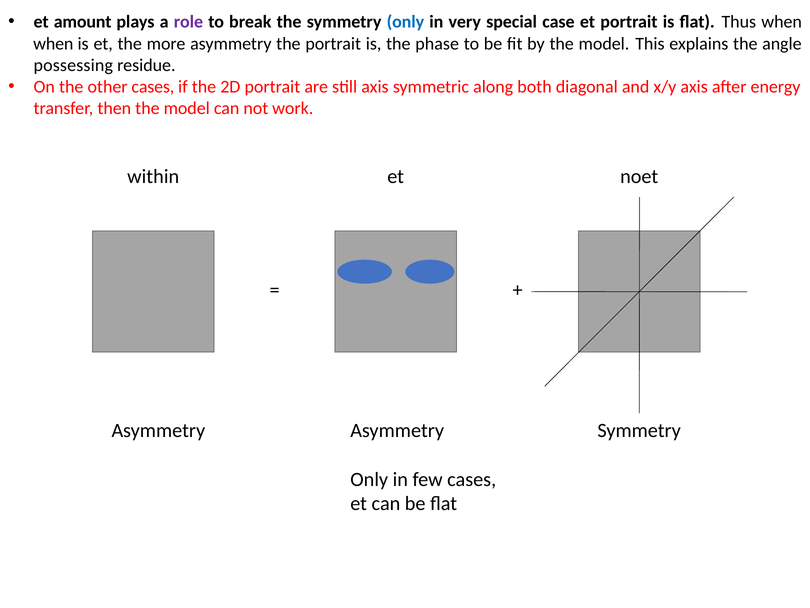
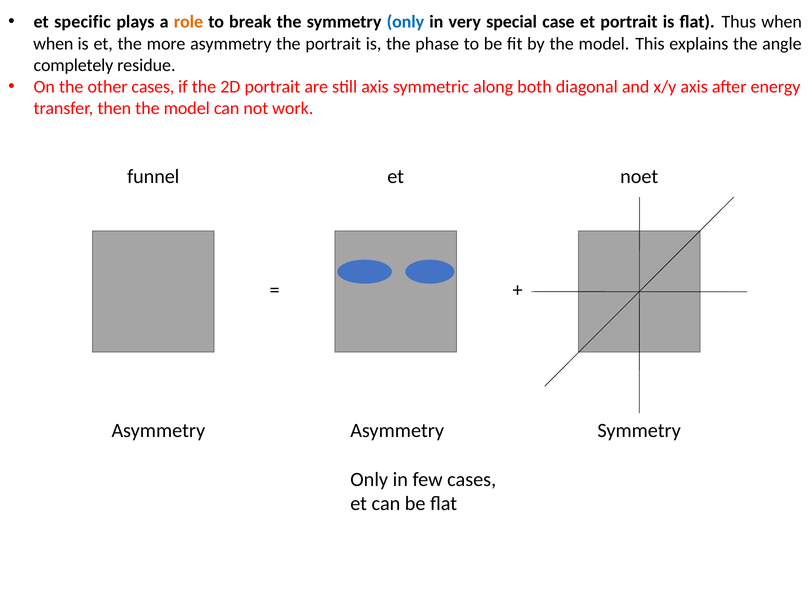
amount: amount -> specific
role colour: purple -> orange
possessing: possessing -> completely
within: within -> funnel
